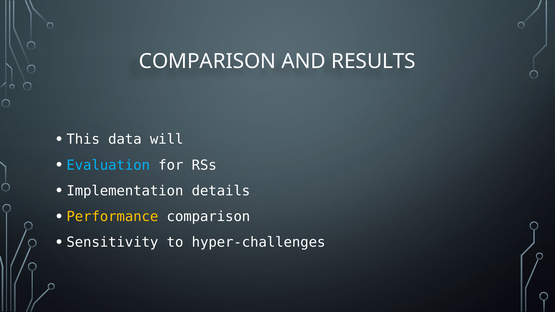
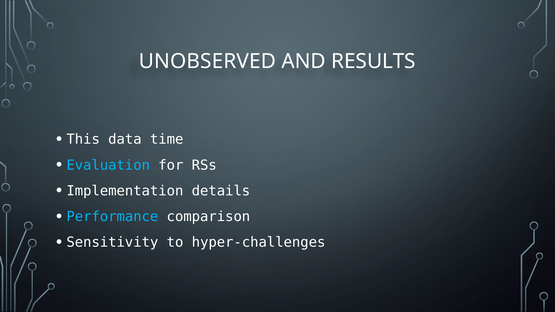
COMPARISON at (208, 61): COMPARISON -> UNOBSERVED
will: will -> time
Performance colour: yellow -> light blue
